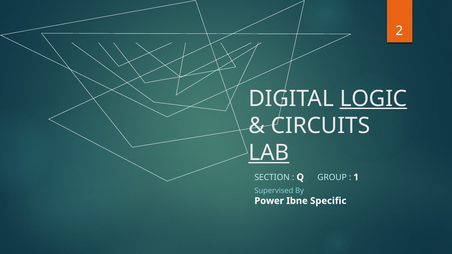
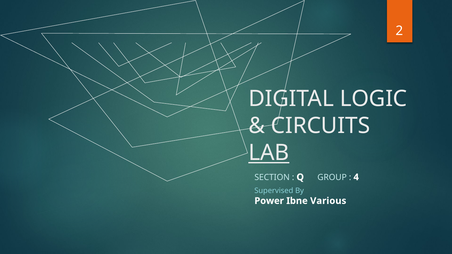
LOGIC underline: present -> none
1: 1 -> 4
Specific: Specific -> Various
